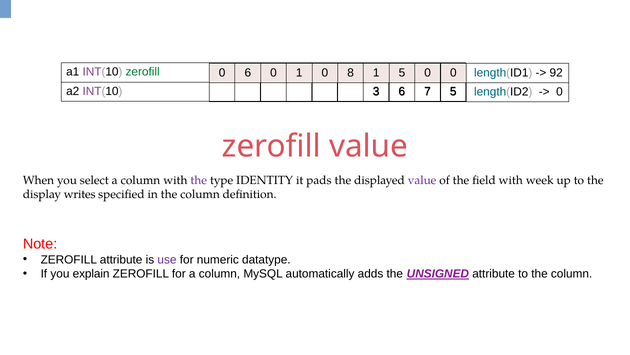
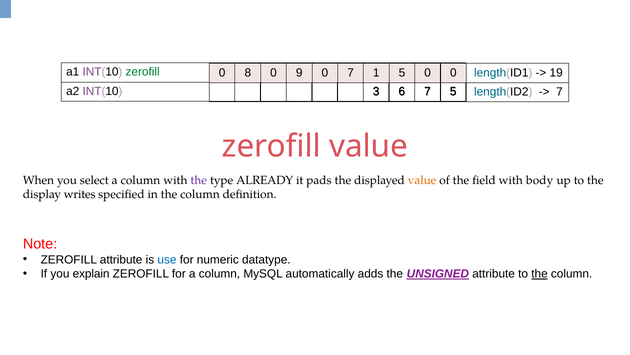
0 6: 6 -> 8
0 1: 1 -> 9
0 8: 8 -> 7
92: 92 -> 19
0 at (559, 92): 0 -> 7
IDENTITY: IDENTITY -> ALREADY
value at (422, 180) colour: purple -> orange
week: week -> body
use colour: purple -> blue
the at (540, 273) underline: none -> present
